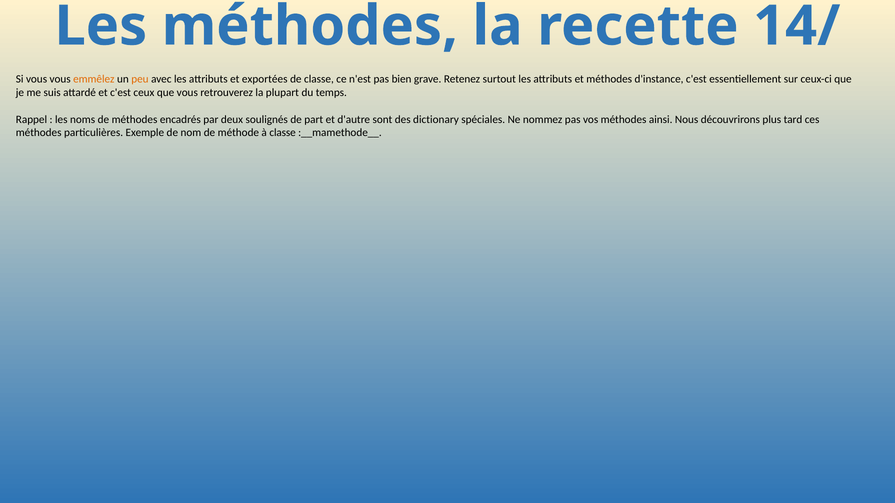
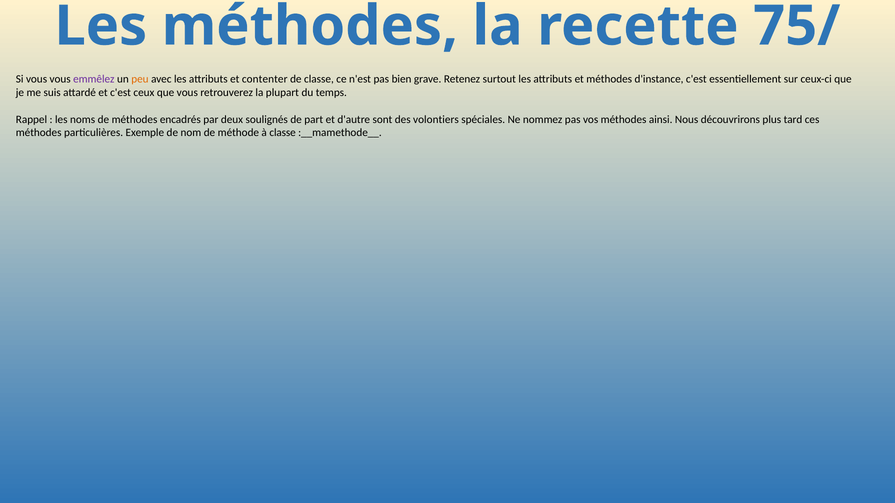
14/: 14/ -> 75/
emmêlez colour: orange -> purple
exportées: exportées -> contenter
dictionary: dictionary -> volontiers
